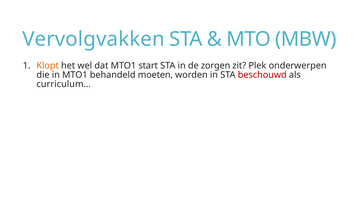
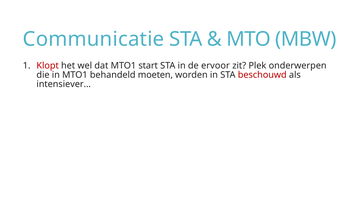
Vervolgvakken: Vervolgvakken -> Communicatie
Klopt colour: orange -> red
zorgen: zorgen -> ervoor
curriculum…: curriculum… -> intensiever…
